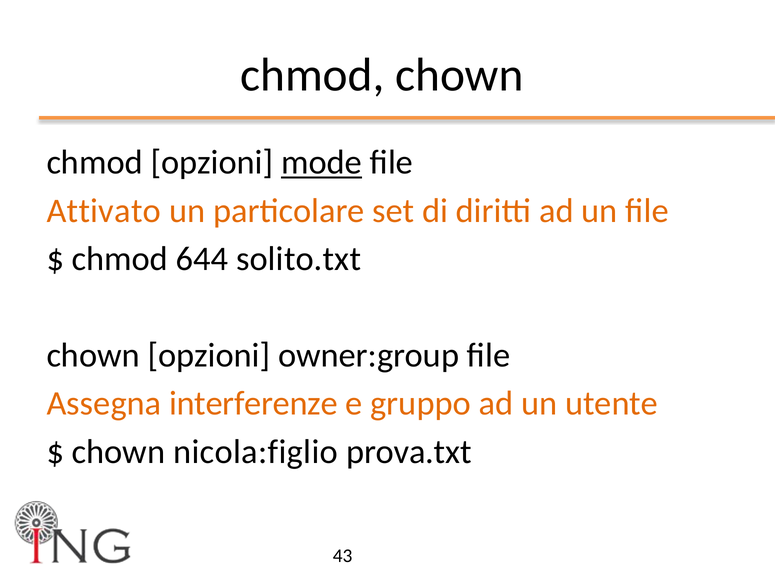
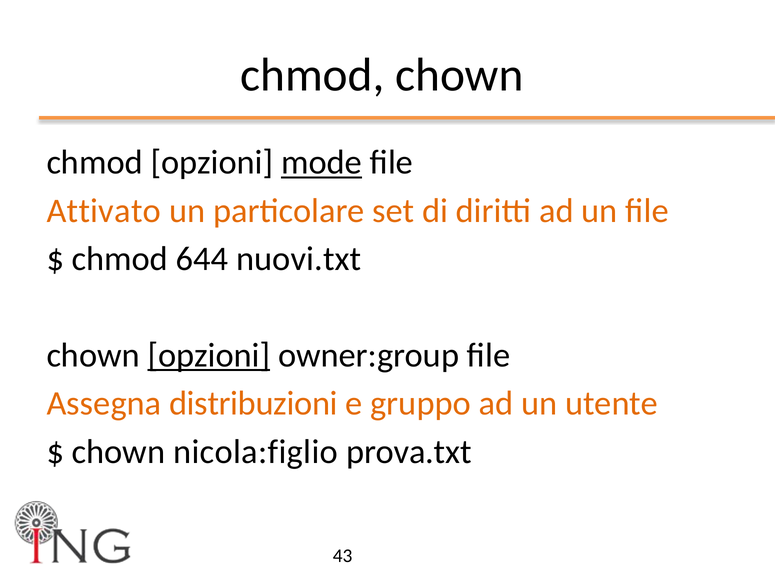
solito.txt: solito.txt -> nuovi.txt
opzioni at (209, 356) underline: none -> present
interferenze: interferenze -> distribuzioni
